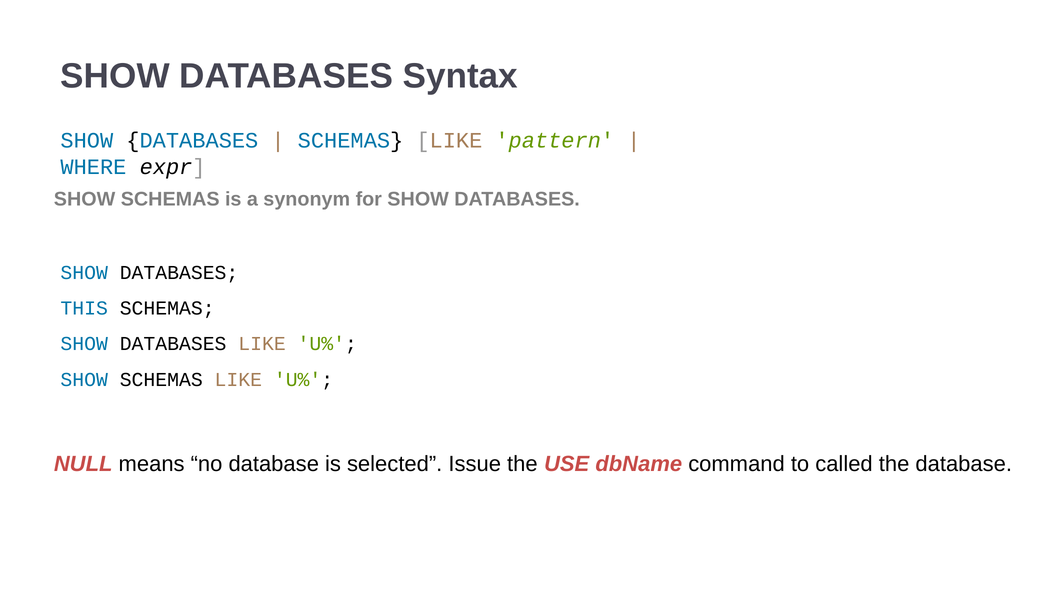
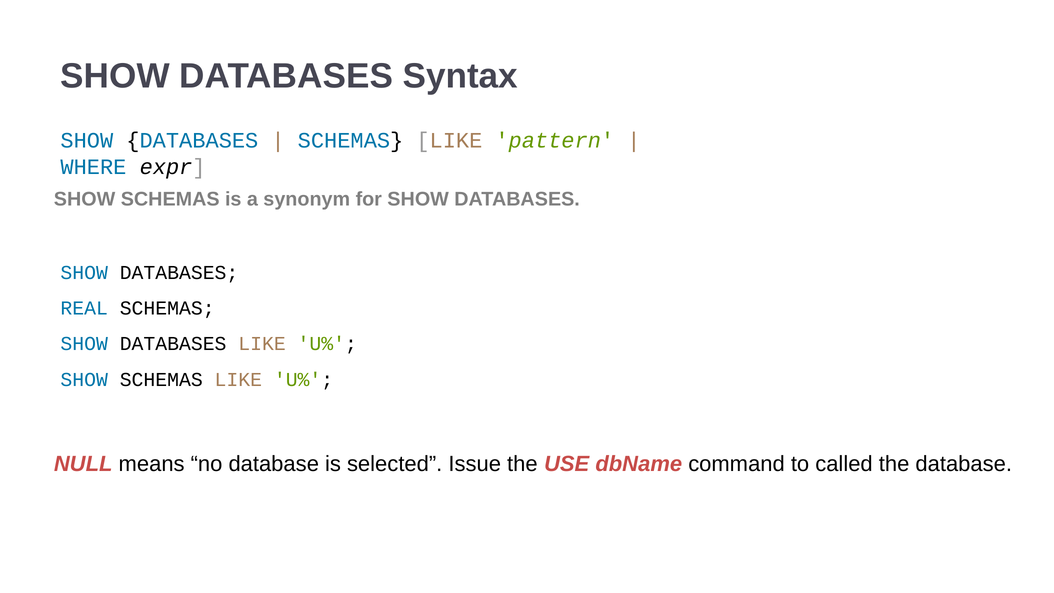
THIS: THIS -> REAL
